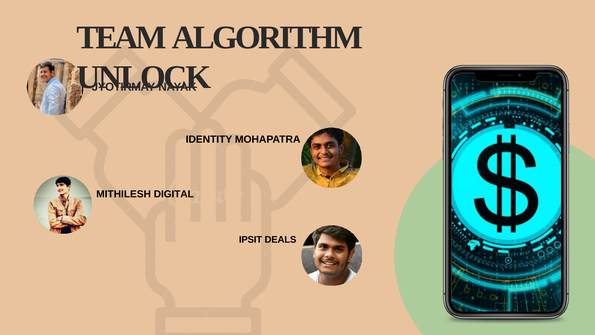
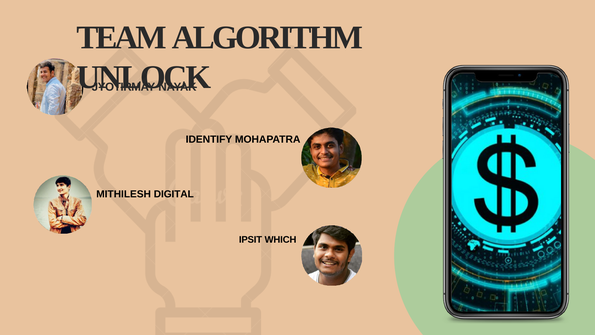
IDENTITY: IDENTITY -> IDENTIFY
DEALS: DEALS -> WHICH
